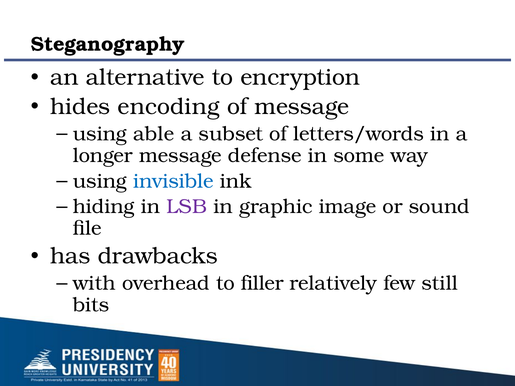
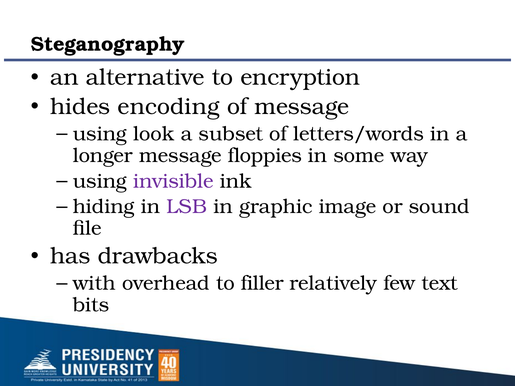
able: able -> look
defense: defense -> floppies
invisible colour: blue -> purple
still: still -> text
